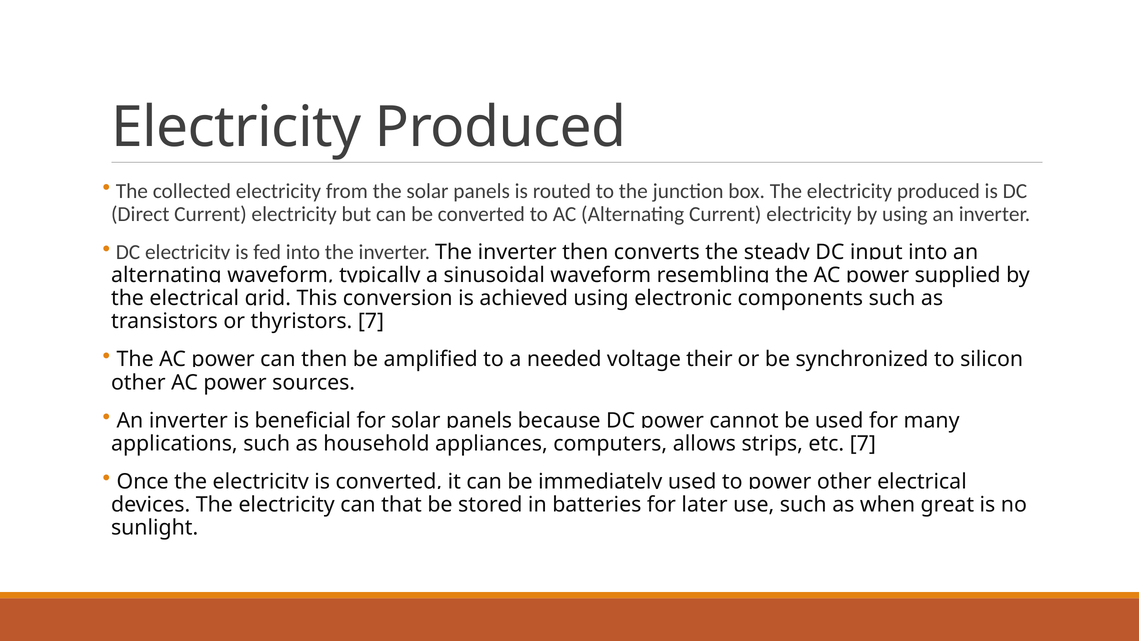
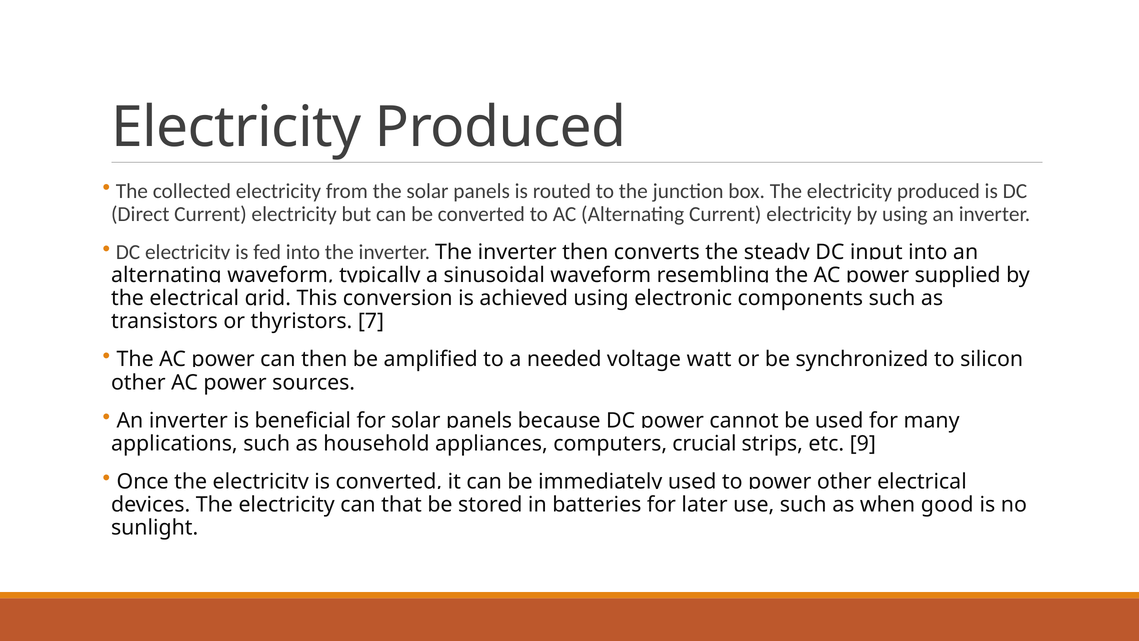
their: their -> watt
allows: allows -> crucial
etc 7: 7 -> 9
great: great -> good
